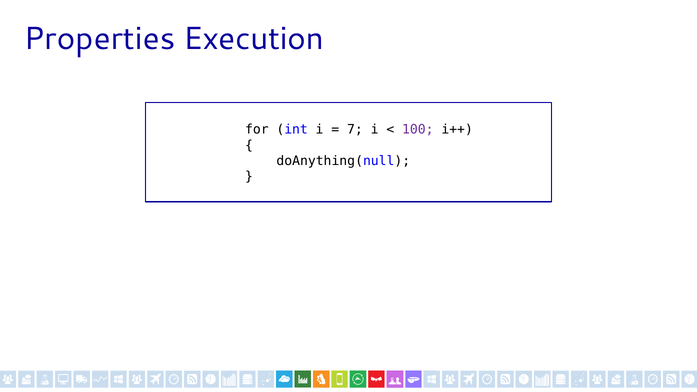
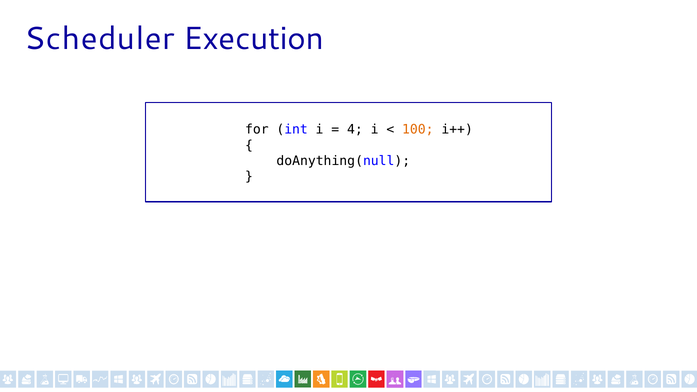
Properties: Properties -> Scheduler
7: 7 -> 4
100 colour: purple -> orange
